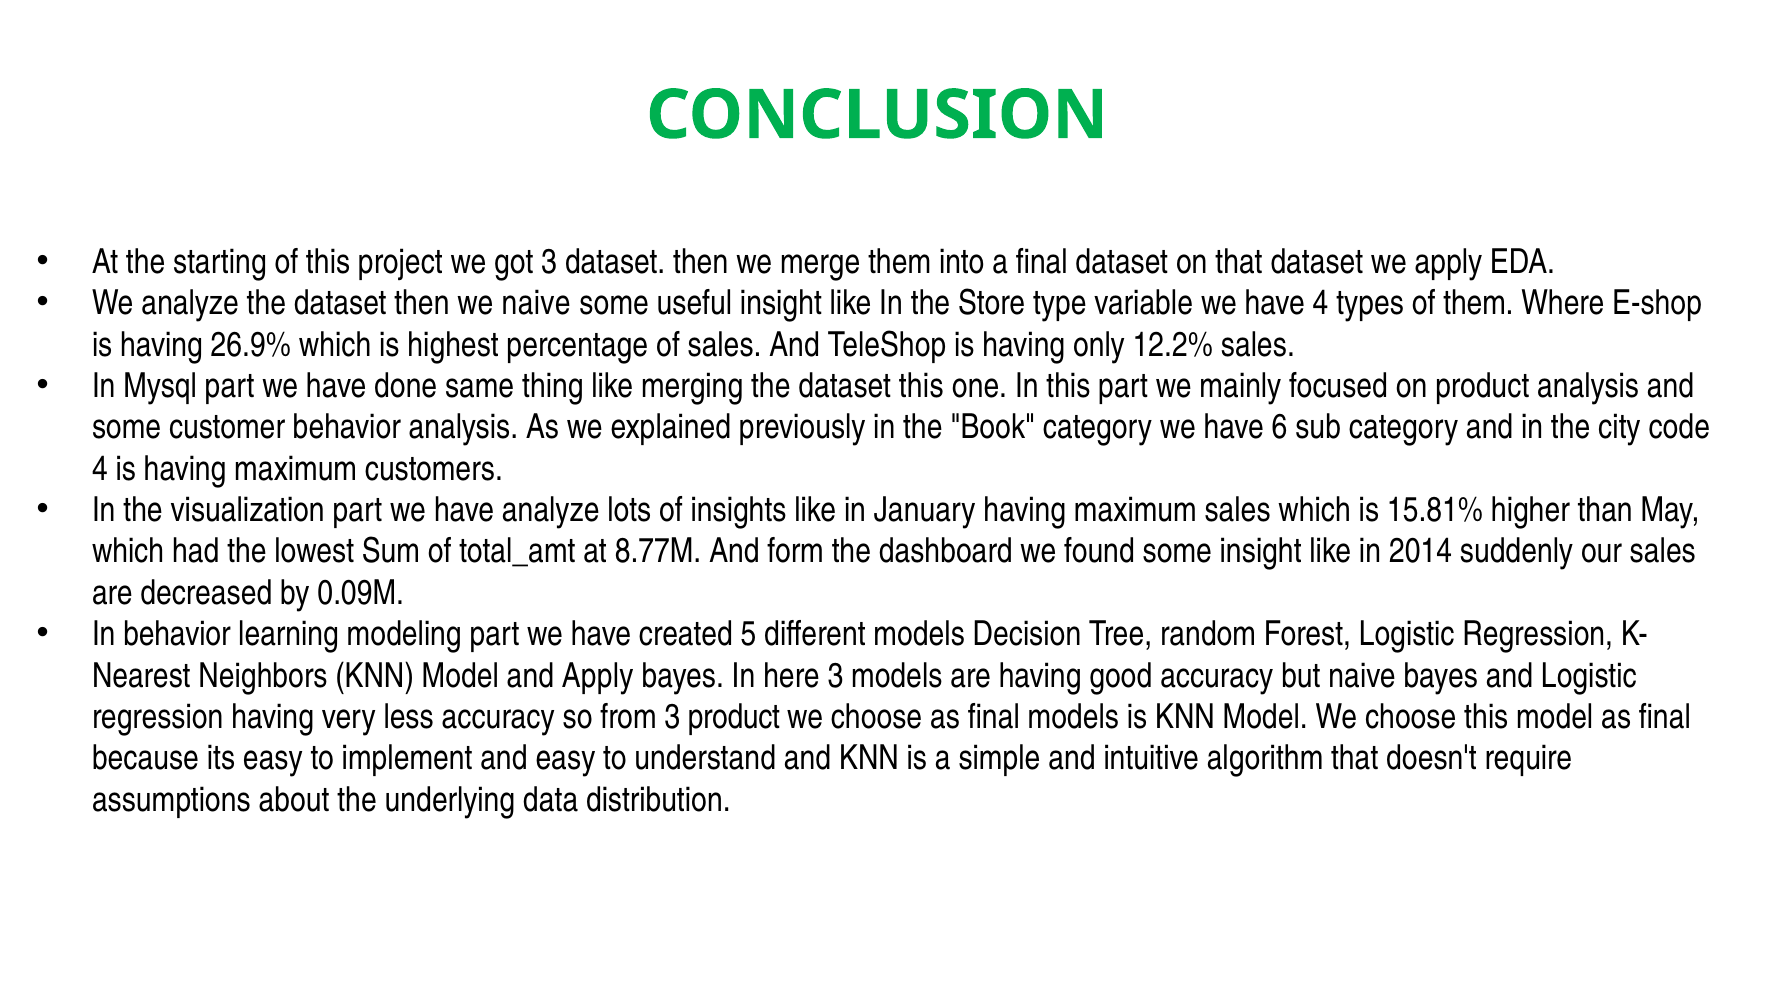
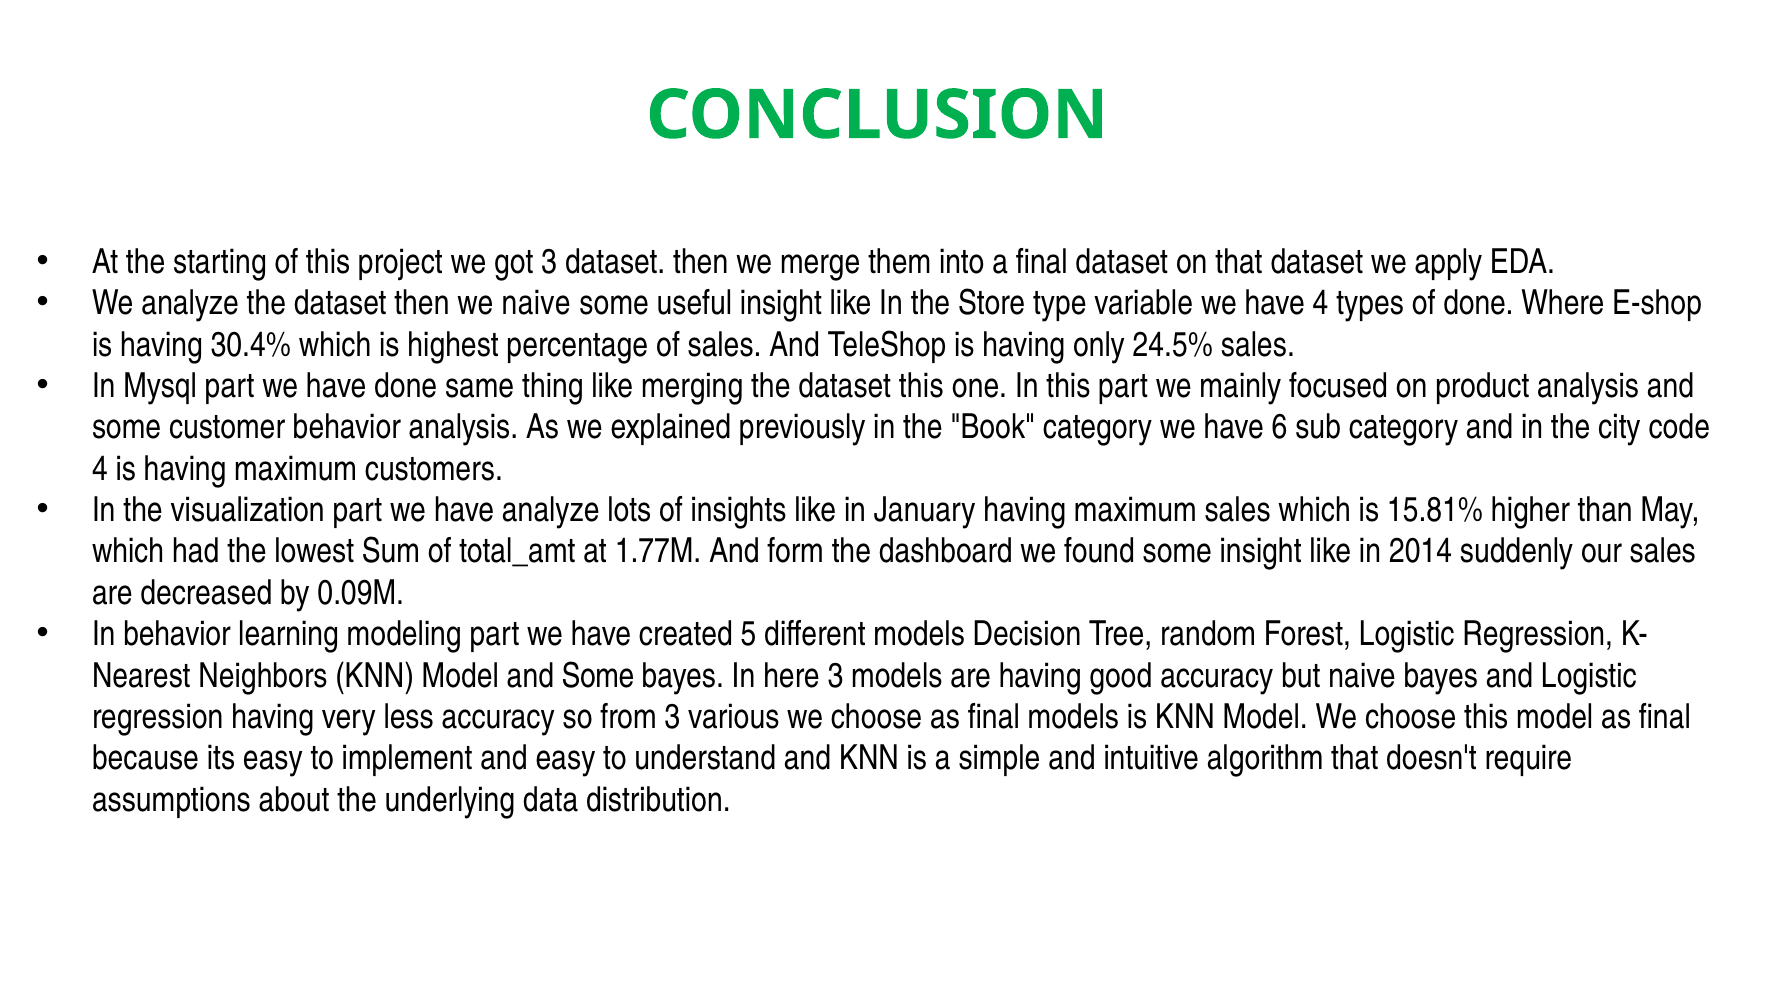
of them: them -> done
26.9%: 26.9% -> 30.4%
12.2%: 12.2% -> 24.5%
8.77M: 8.77M -> 1.77M
Model and Apply: Apply -> Some
3 product: product -> various
